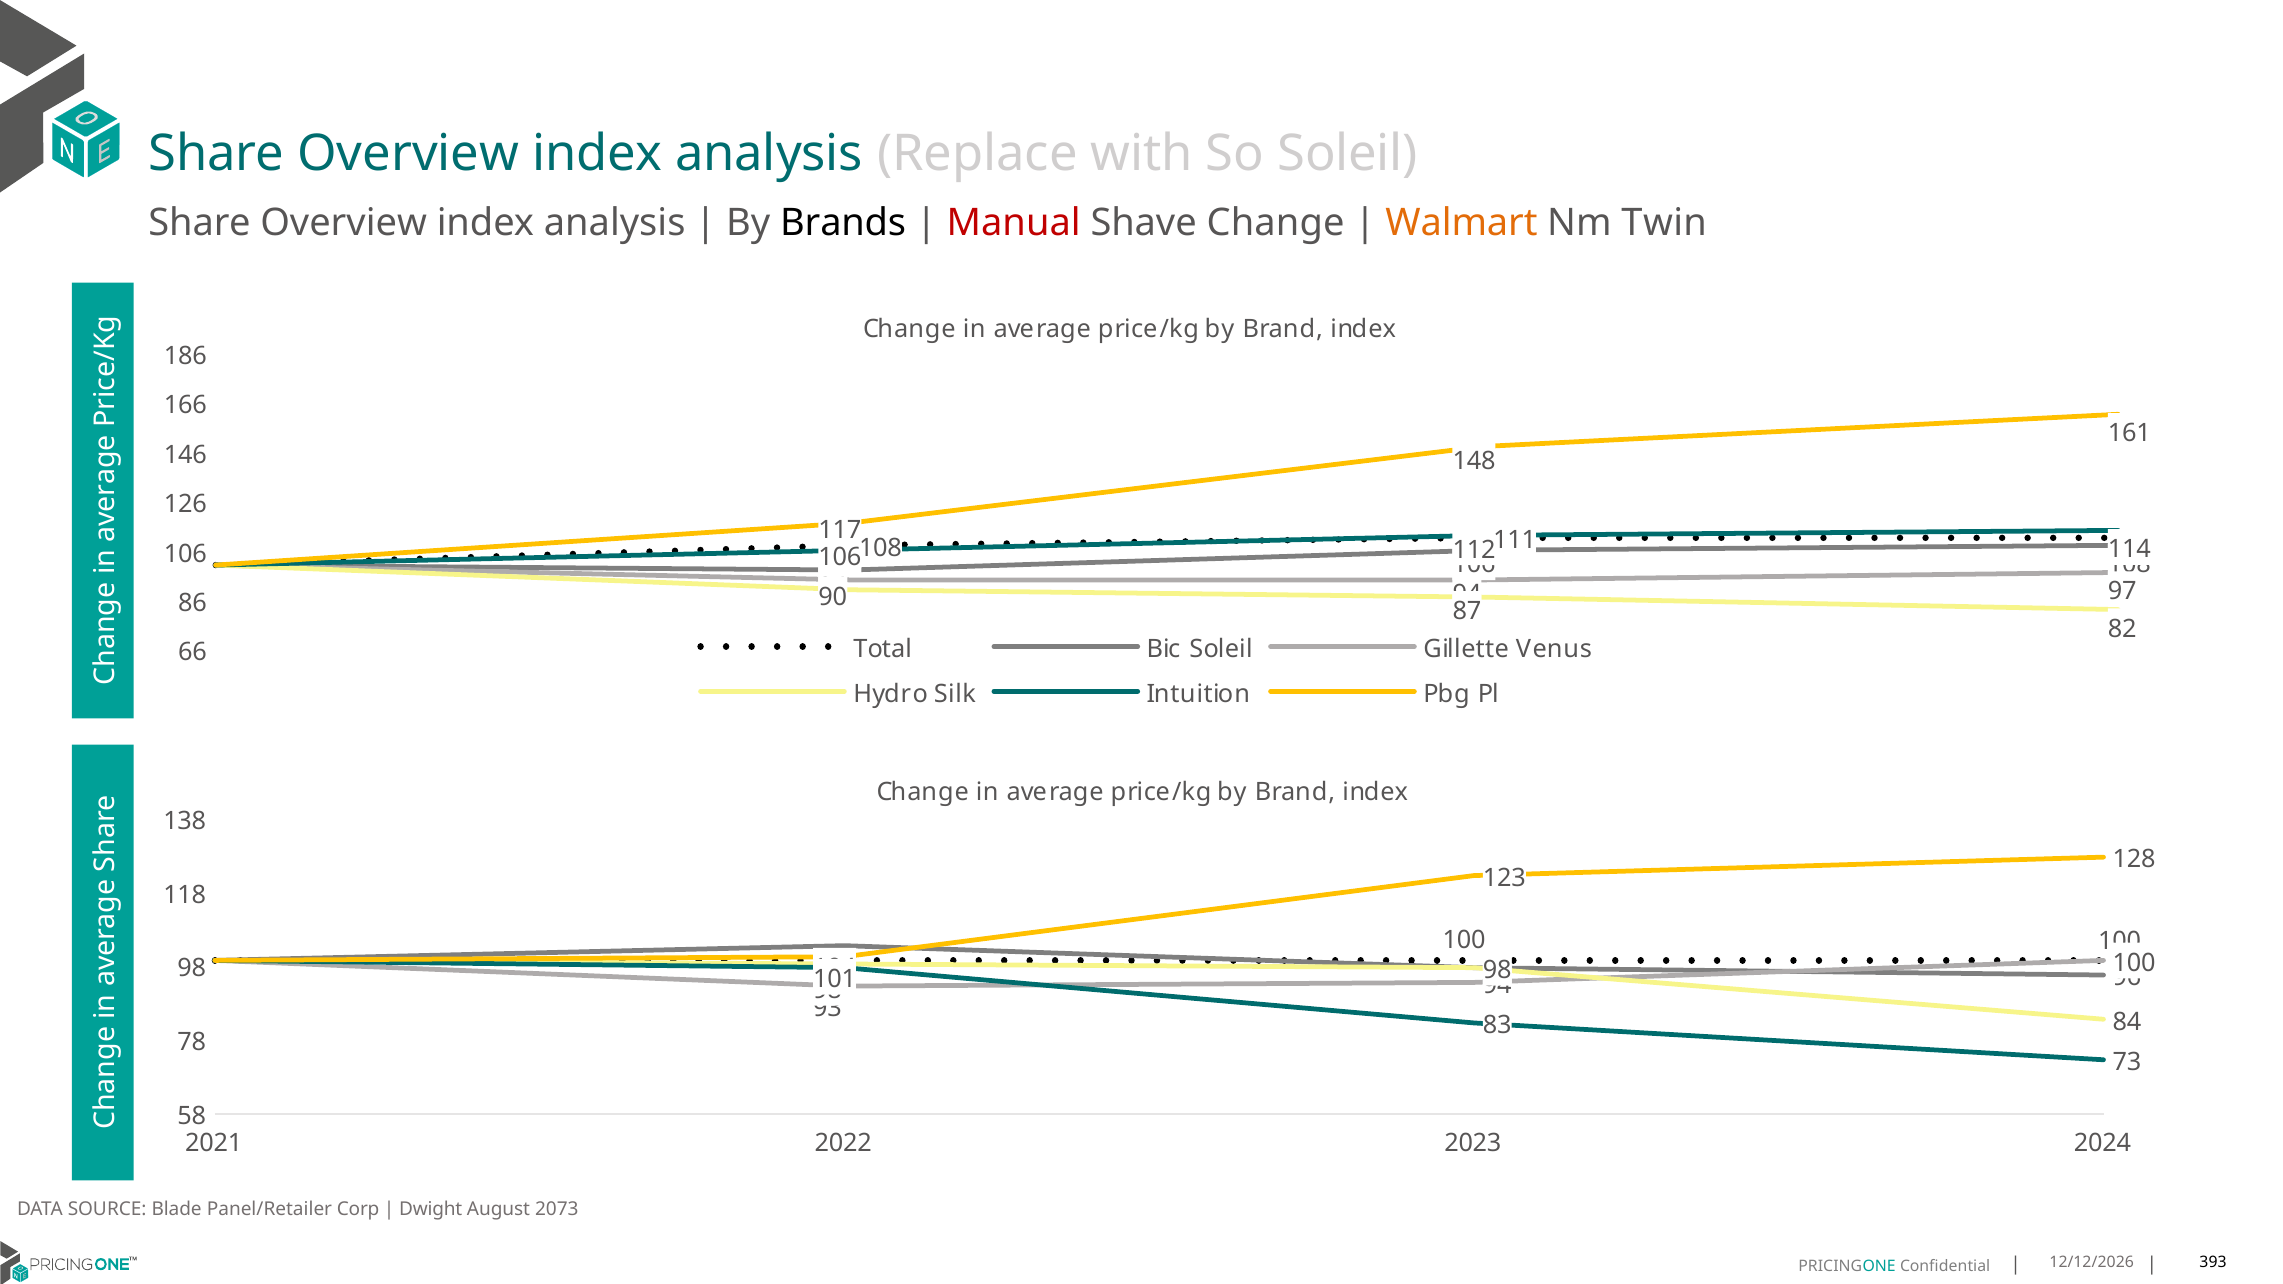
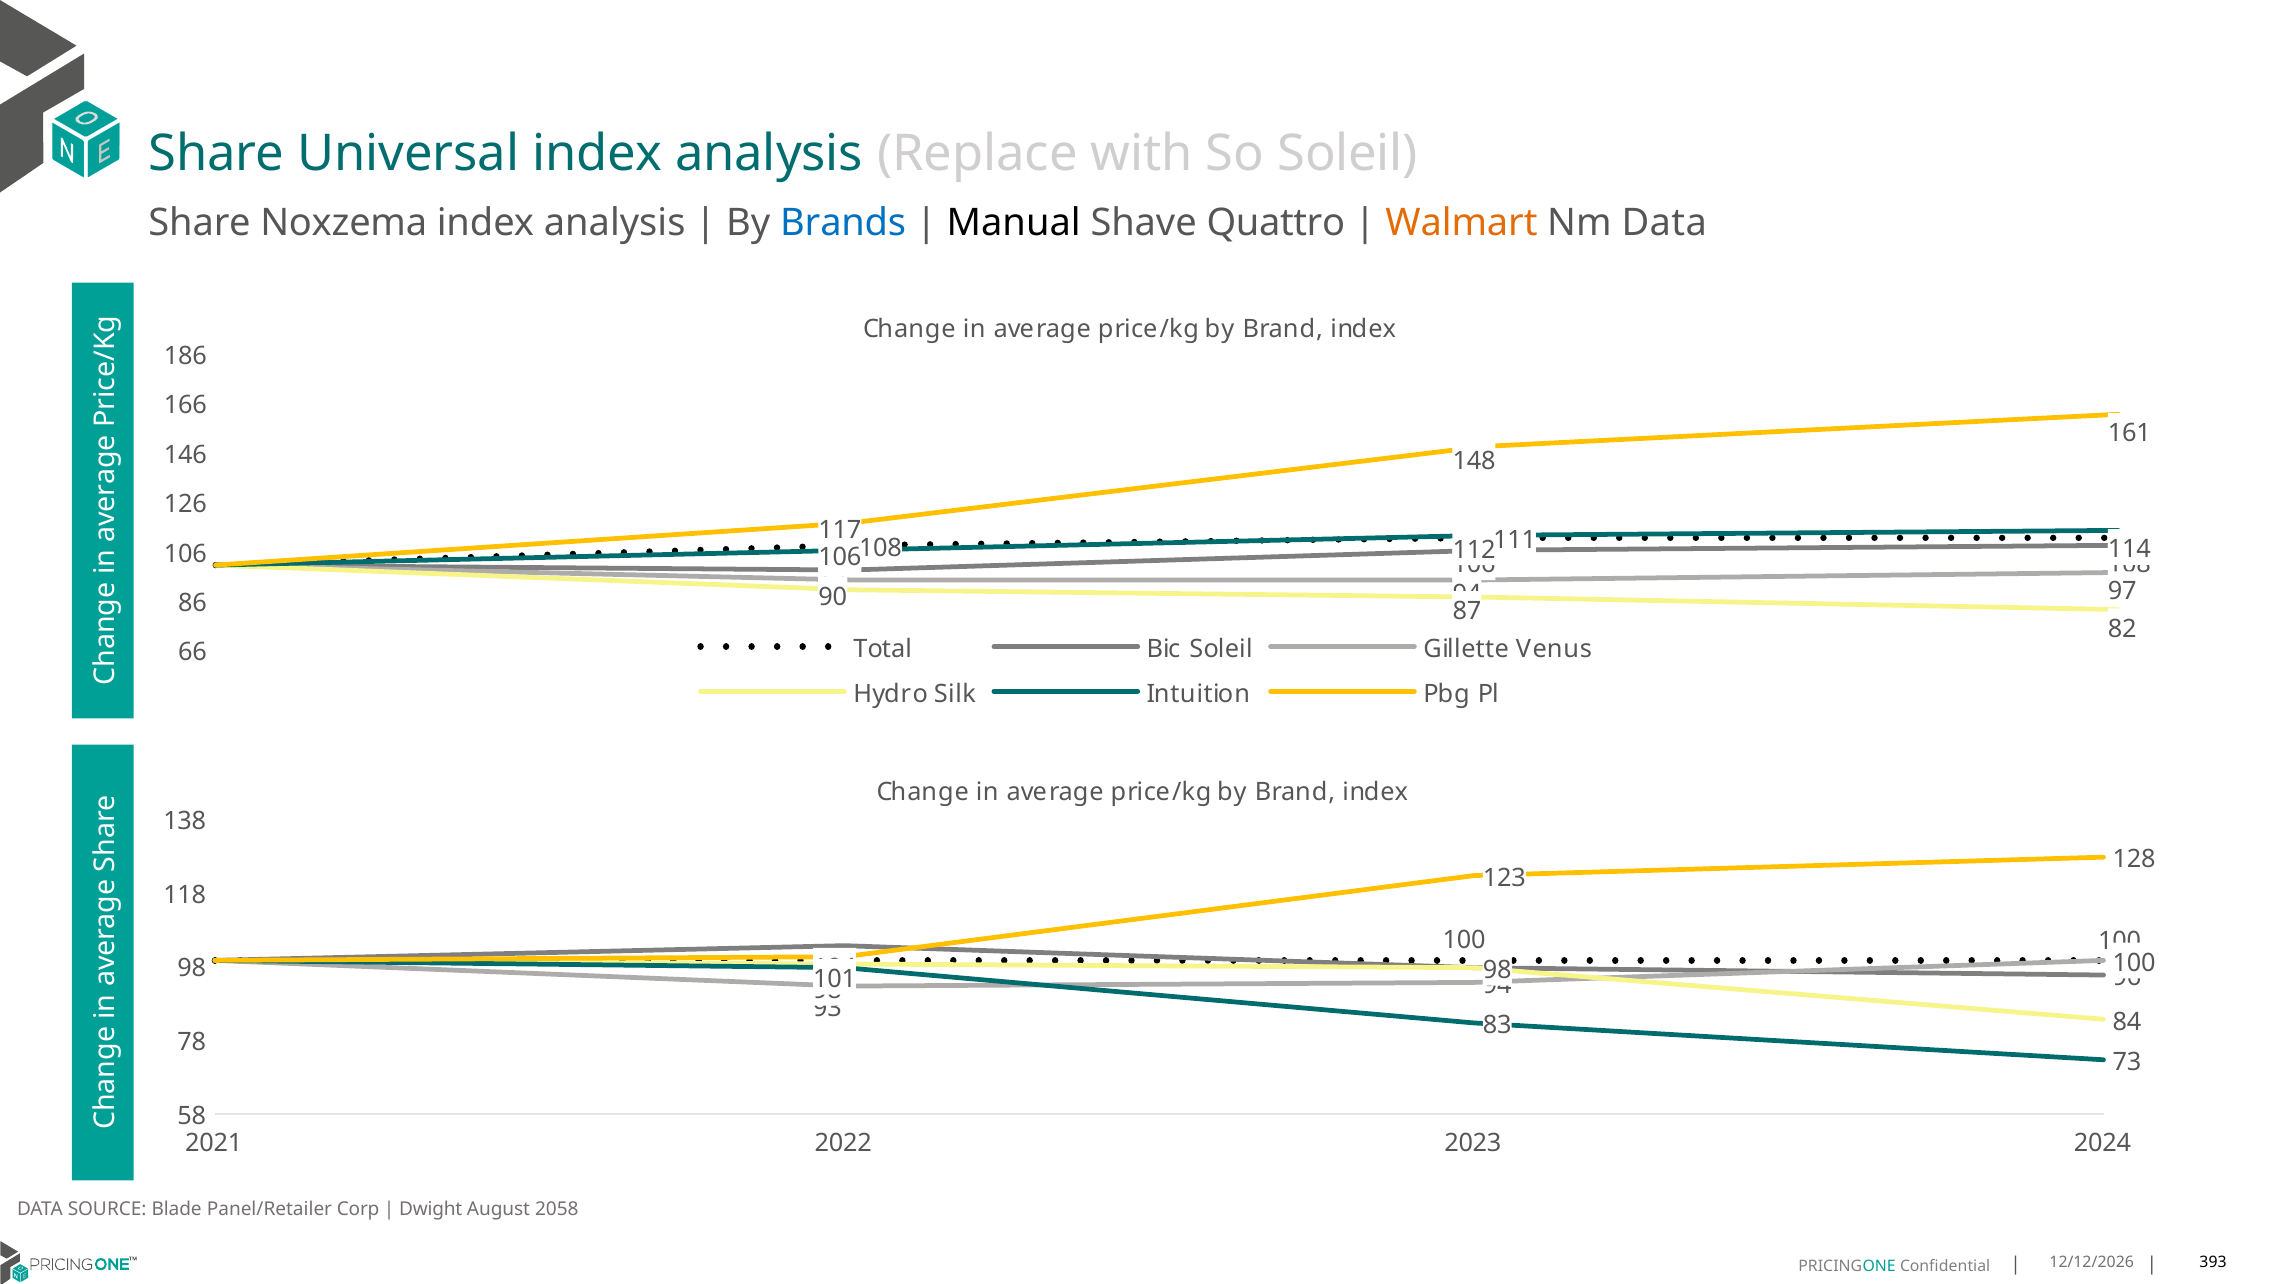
Overview at (408, 153): Overview -> Universal
Overview at (344, 223): Overview -> Noxzema
Brands colour: black -> blue
Manual colour: red -> black
Shave Change: Change -> Quattro
Nm Twin: Twin -> Data
2073: 2073 -> 2058
